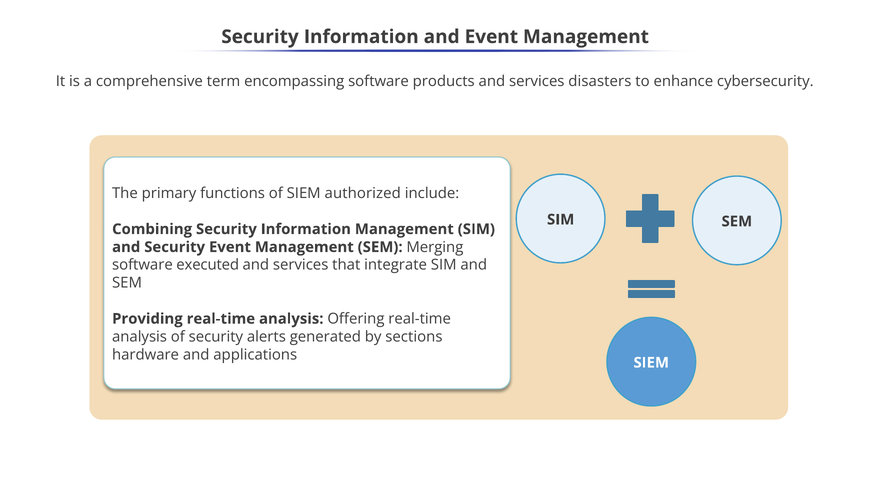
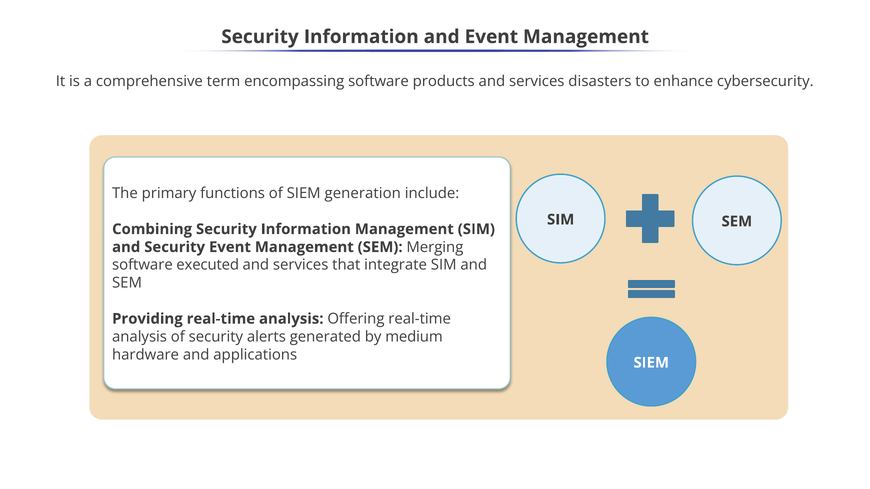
authorized: authorized -> generation
sections: sections -> medium
